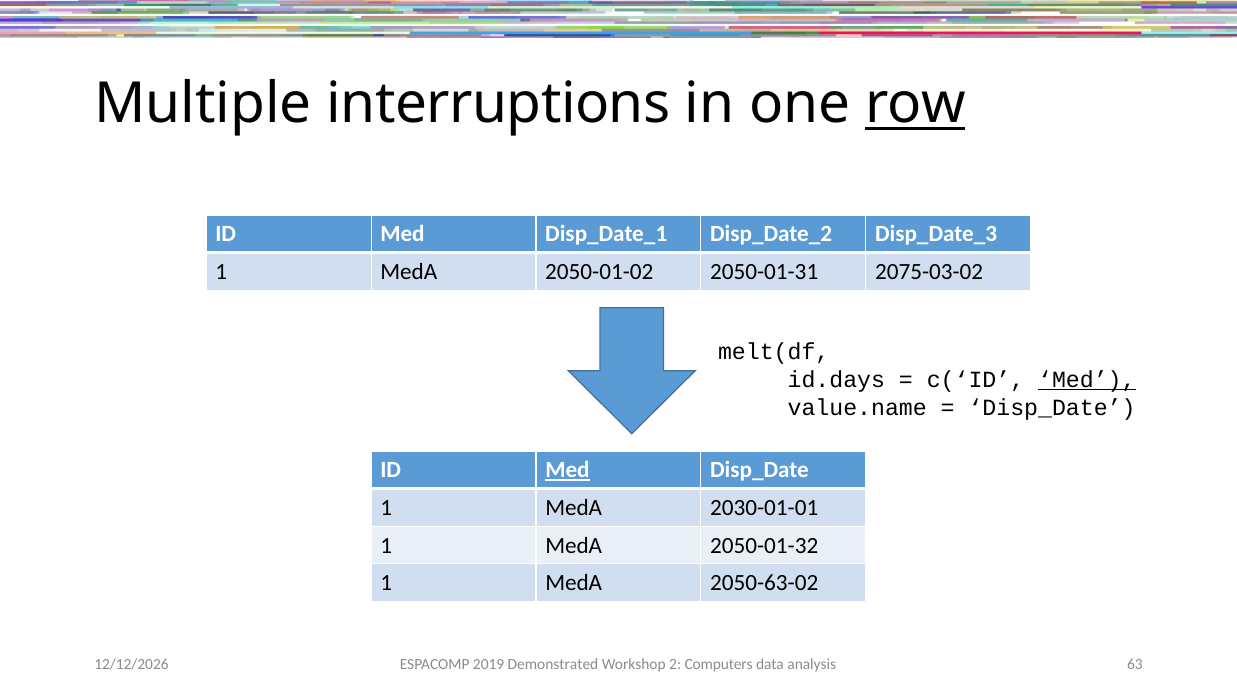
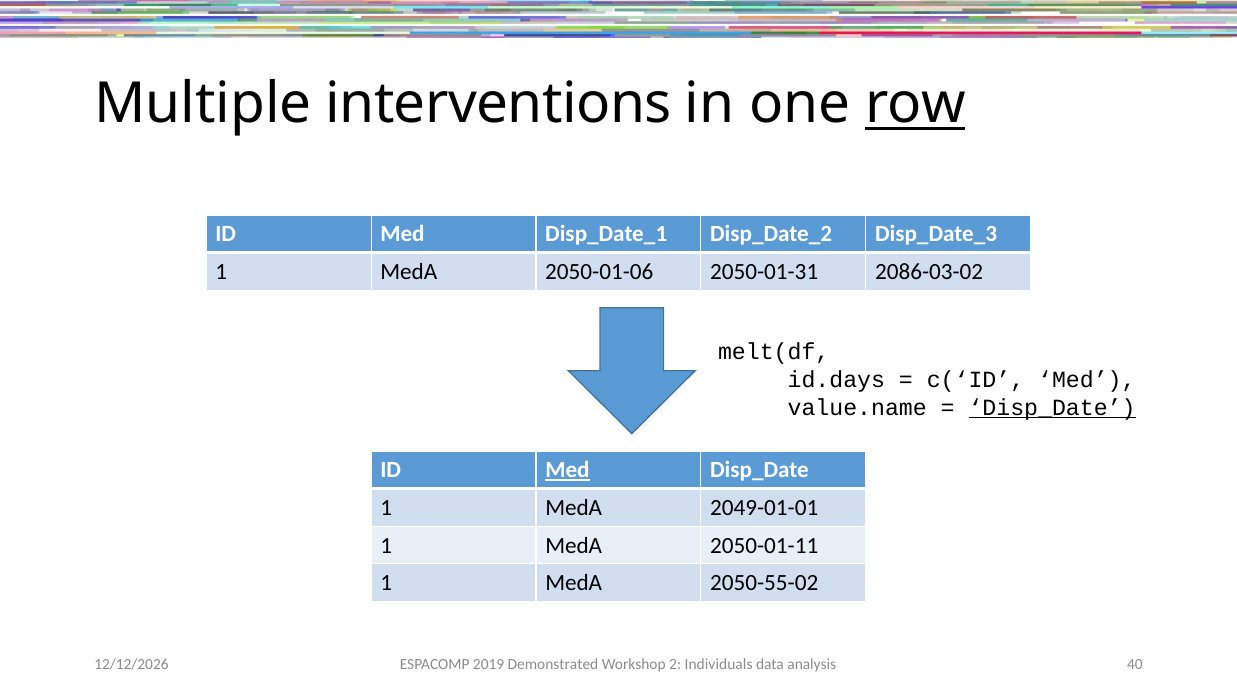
interruptions: interruptions -> interventions
2050-01-02: 2050-01-02 -> 2050-01-06
2075-03-02: 2075-03-02 -> 2086-03-02
Med at (1087, 379) underline: present -> none
Disp_Date at (1052, 407) underline: none -> present
2030-01-01: 2030-01-01 -> 2049-01-01
2050-01-32: 2050-01-32 -> 2050-01-11
2050-63-02: 2050-63-02 -> 2050-55-02
Computers: Computers -> Individuals
63: 63 -> 40
